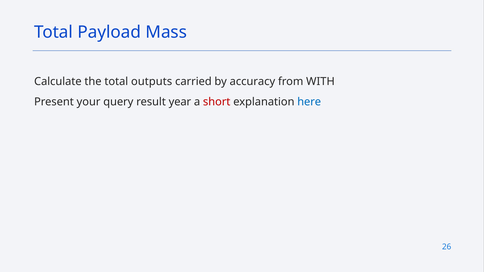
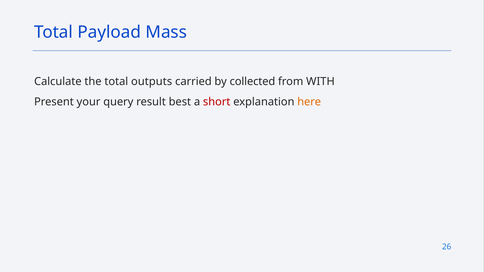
accuracy: accuracy -> collected
year: year -> best
here colour: blue -> orange
